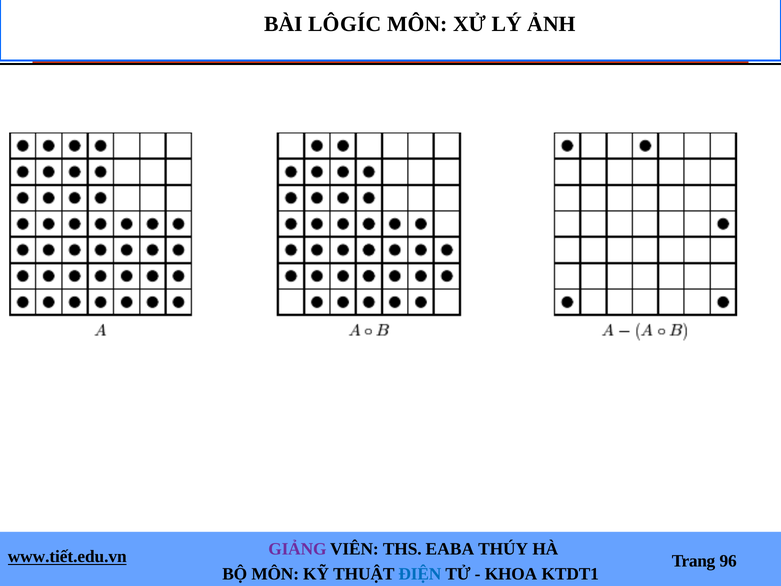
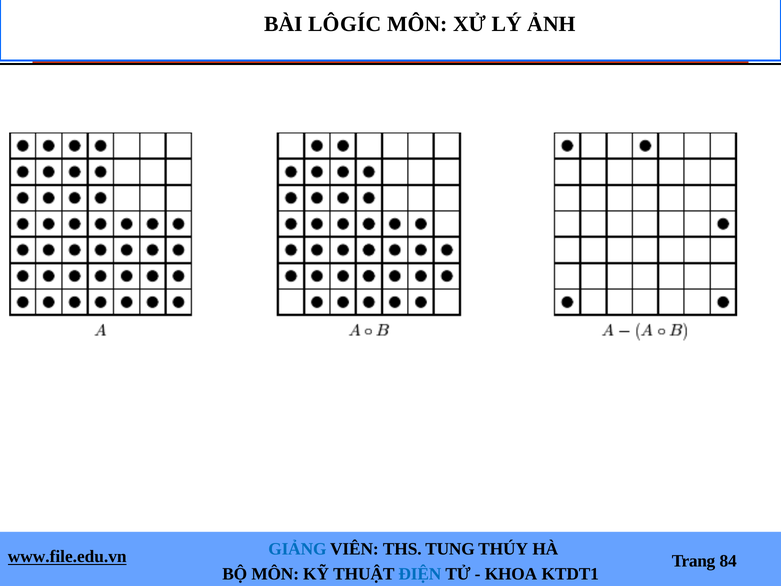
GIẢNG colour: purple -> blue
EABA: EABA -> TUNG
www.tiết.edu.vn: www.tiết.edu.vn -> www.file.edu.vn
96: 96 -> 84
